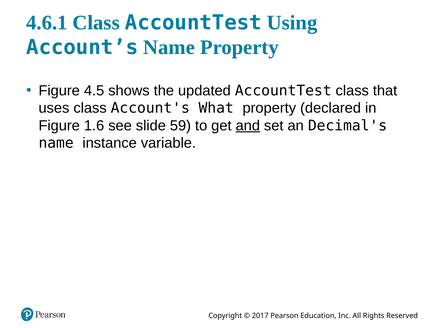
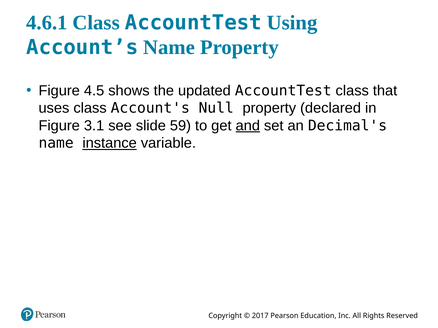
What: What -> Null
1.6: 1.6 -> 3.1
instance underline: none -> present
